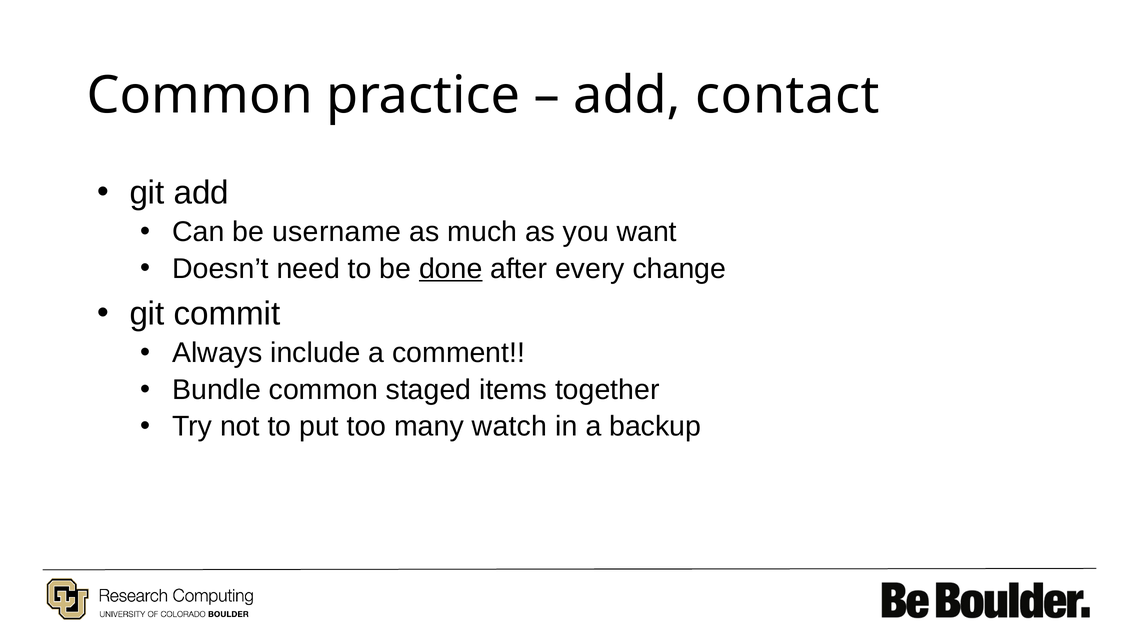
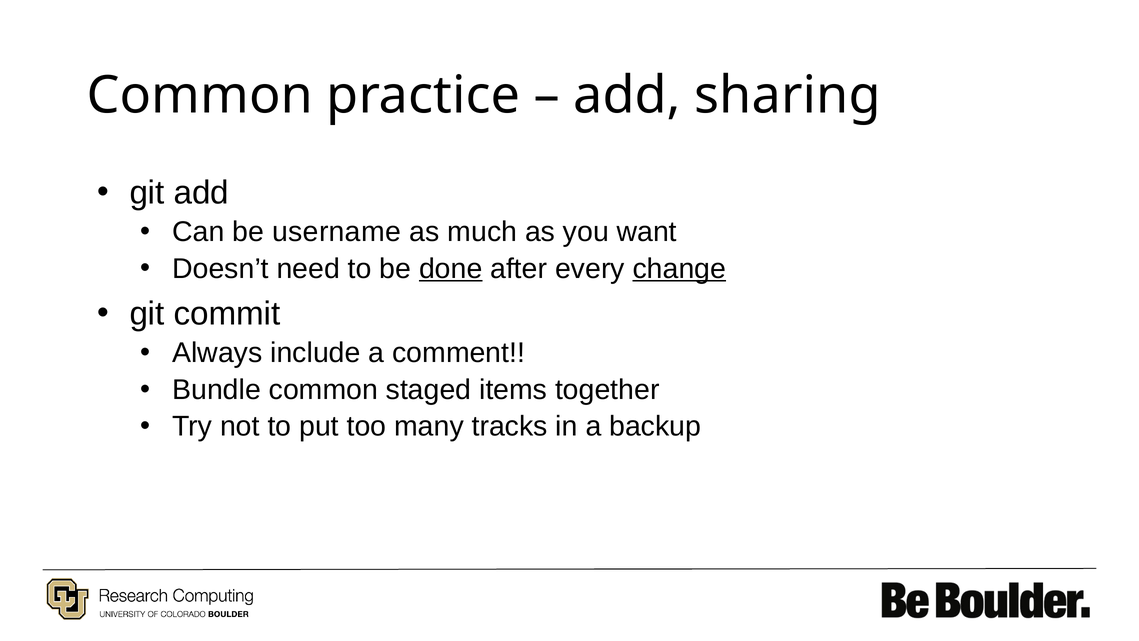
contact: contact -> sharing
change underline: none -> present
watch: watch -> tracks
